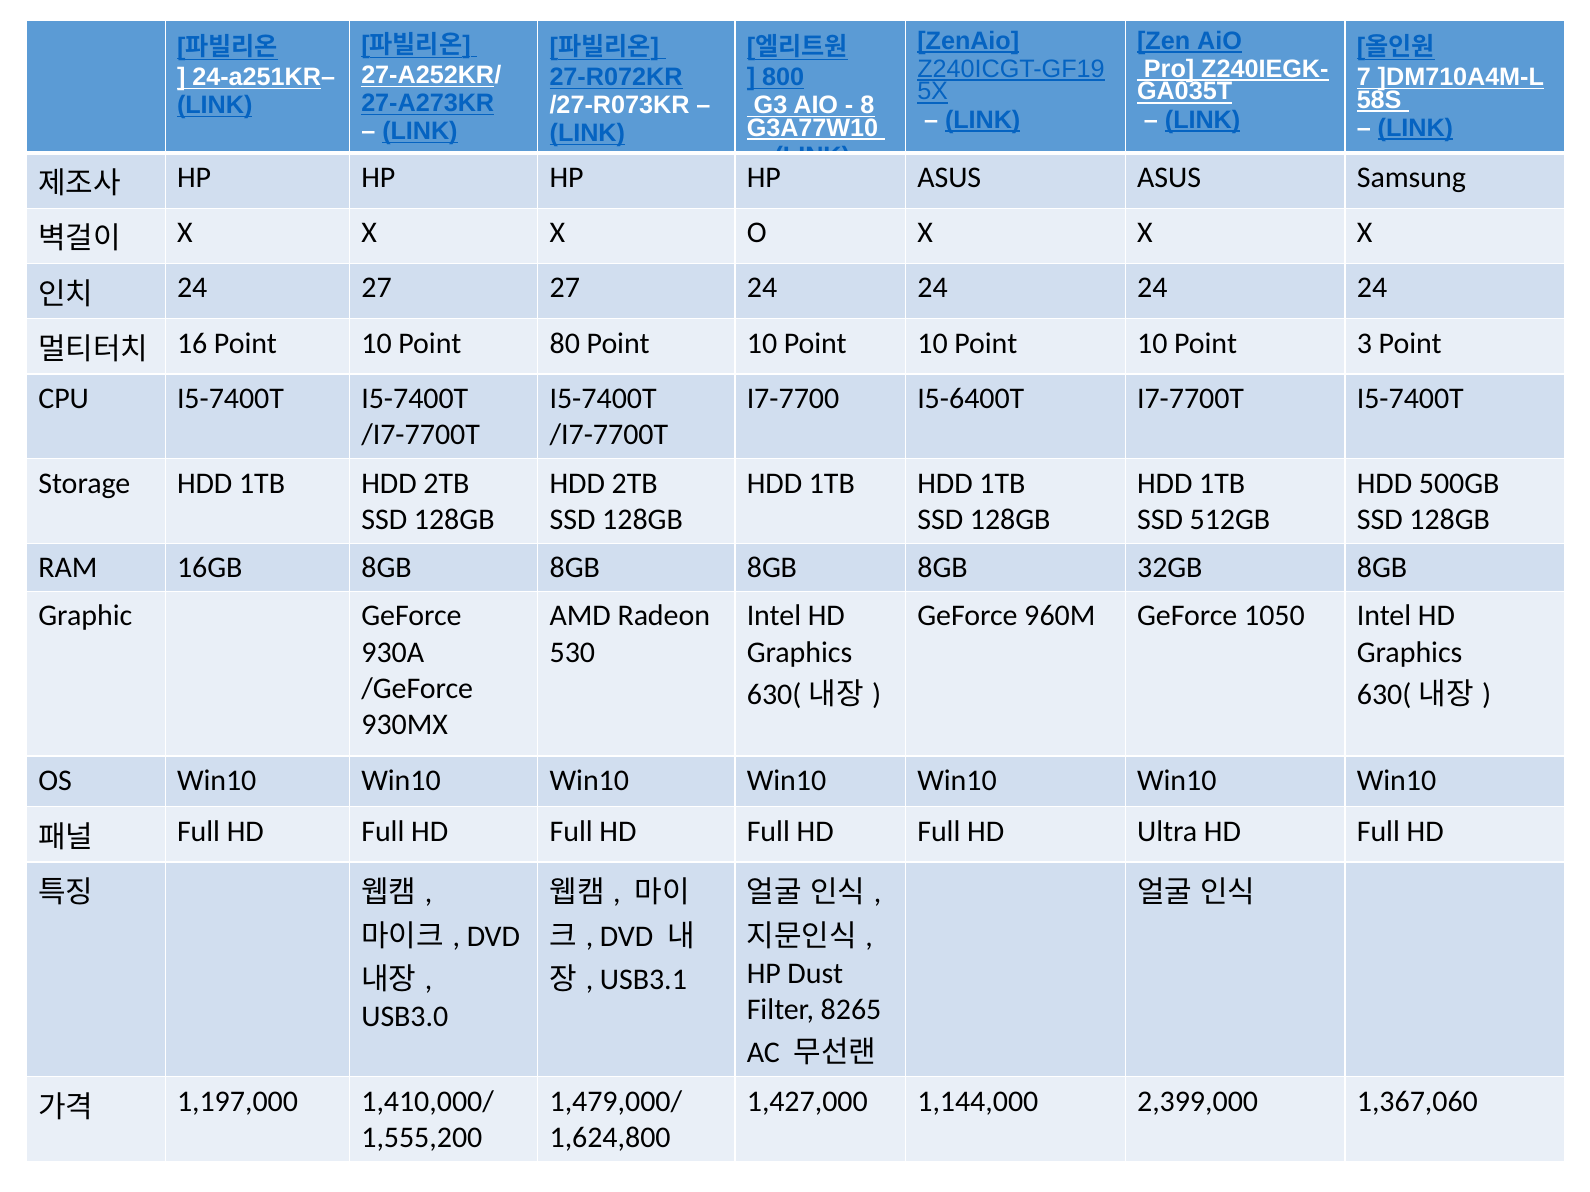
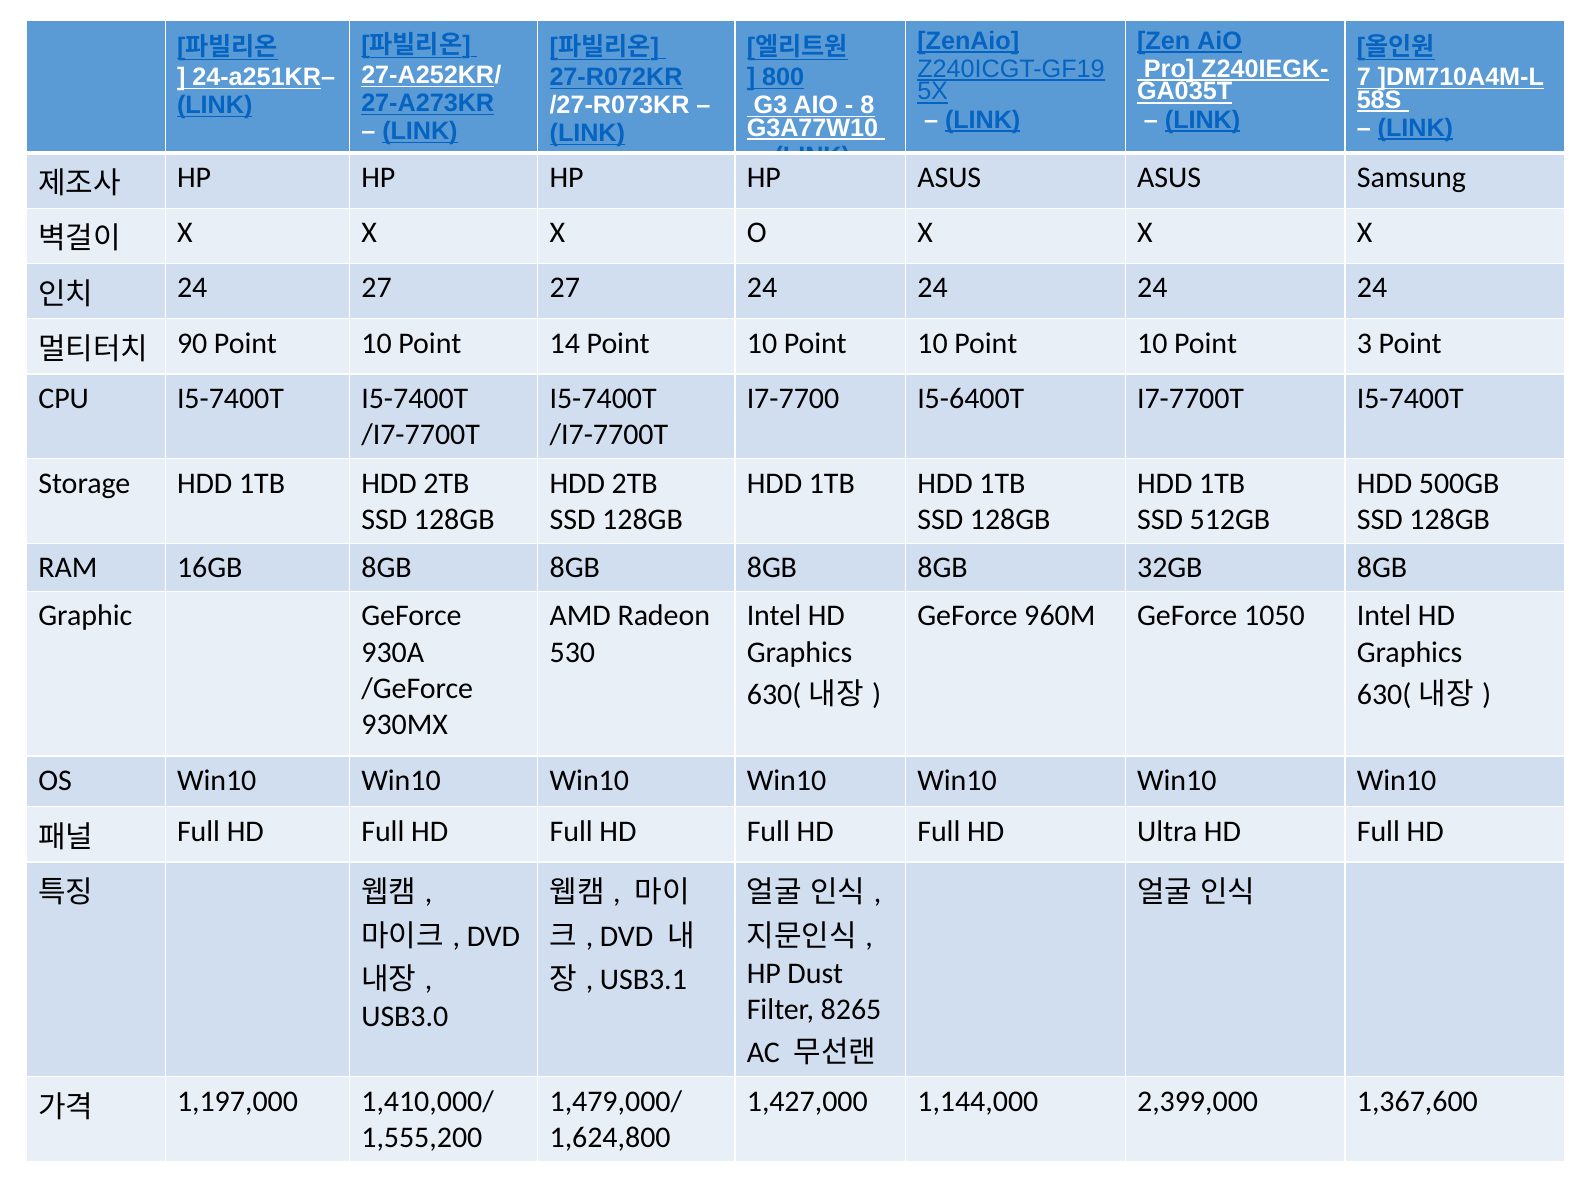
16: 16 -> 90
80: 80 -> 14
1,367,060: 1,367,060 -> 1,367,600
